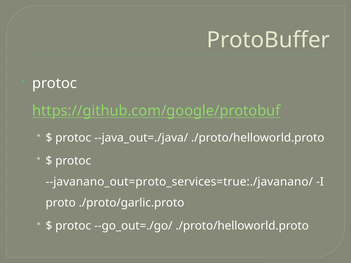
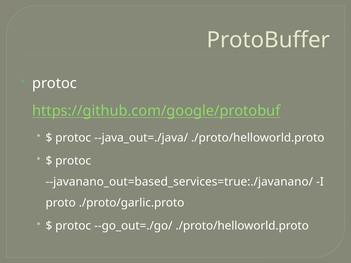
--javanano_out=proto_services=true:./javanano/: --javanano_out=proto_services=true:./javanano/ -> --javanano_out=based_services=true:./javanano/
